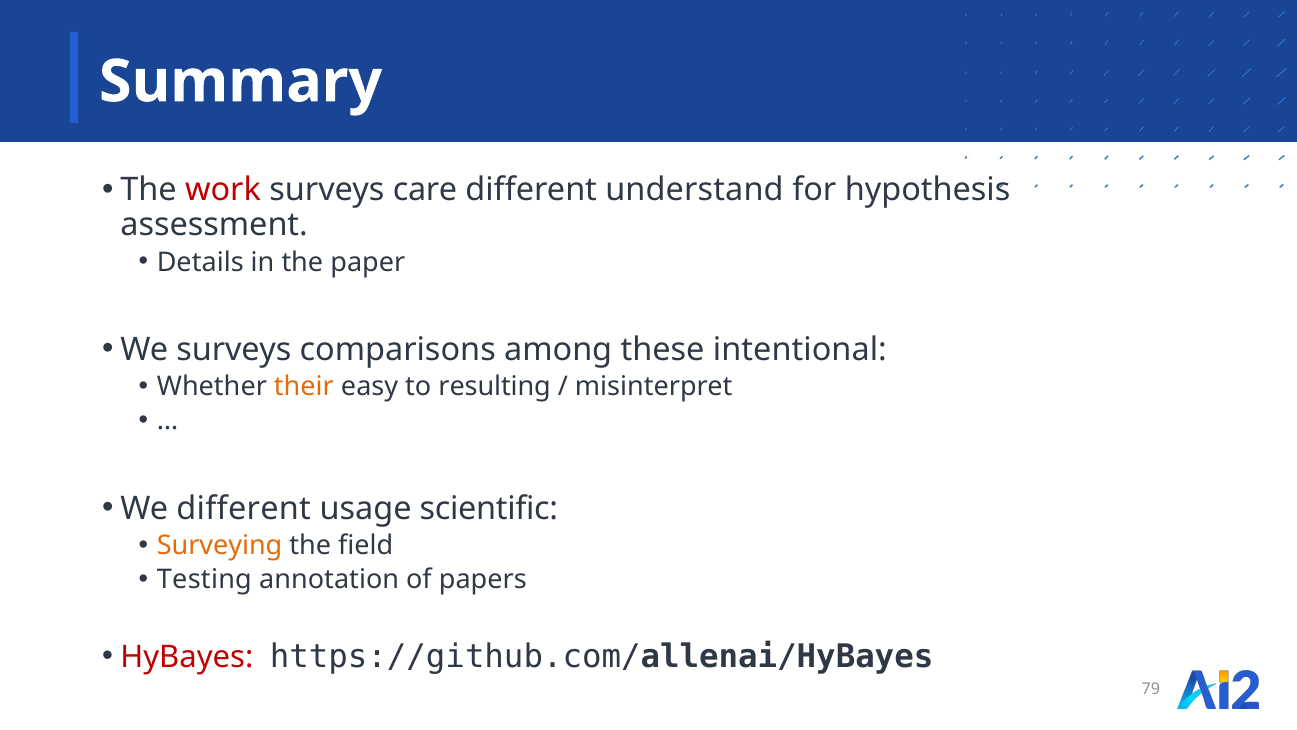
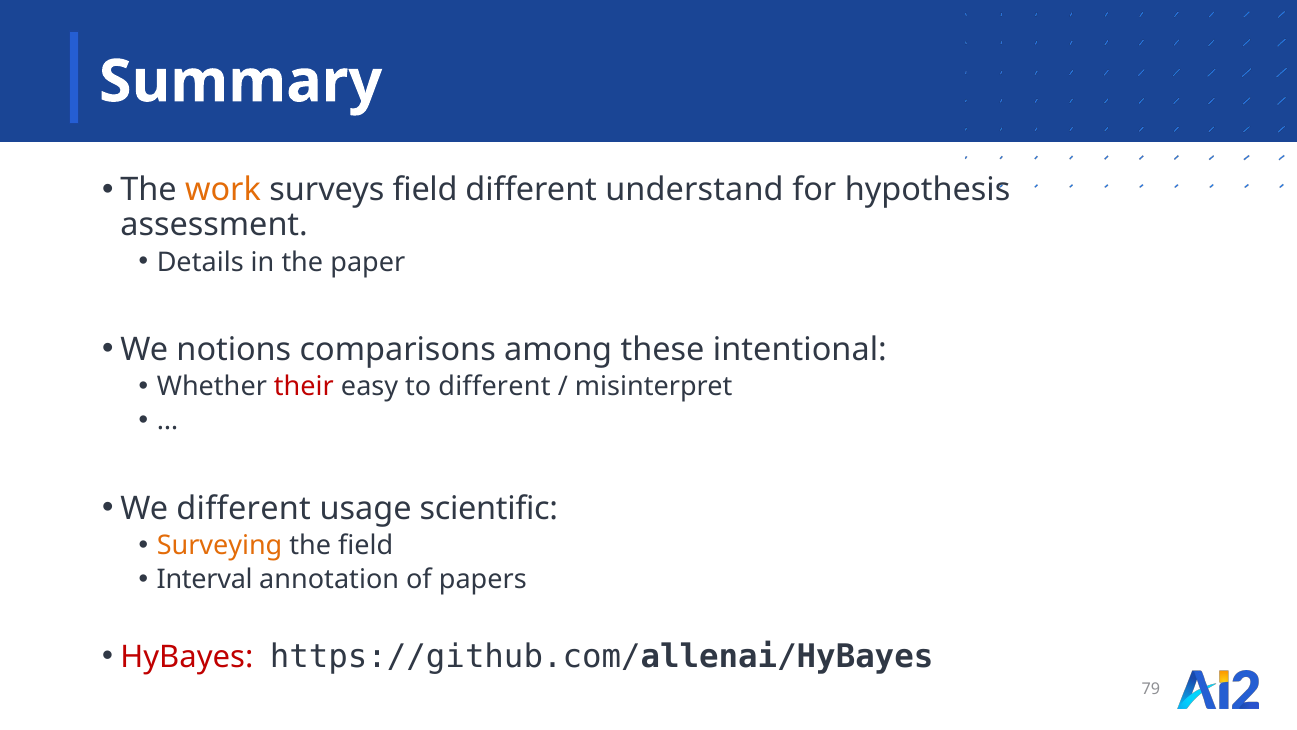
work colour: red -> orange
surveys care: care -> field
We surveys: surveys -> notions
their colour: orange -> red
to resulting: resulting -> different
Testing: Testing -> Interval
